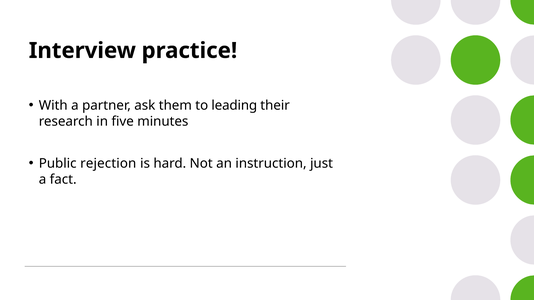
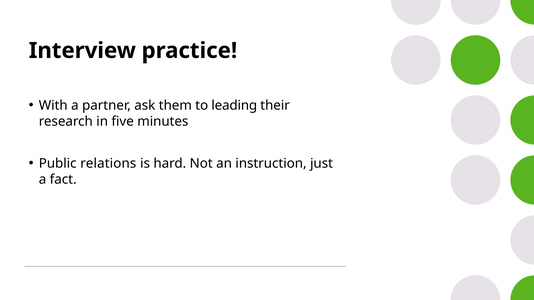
rejection: rejection -> relations
